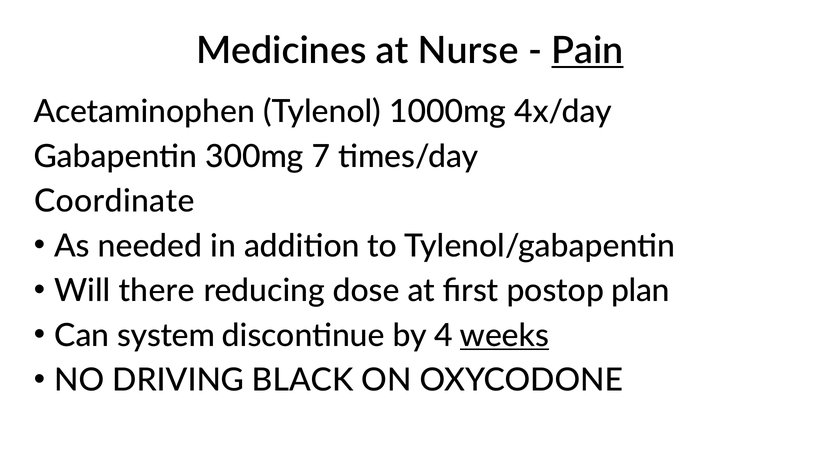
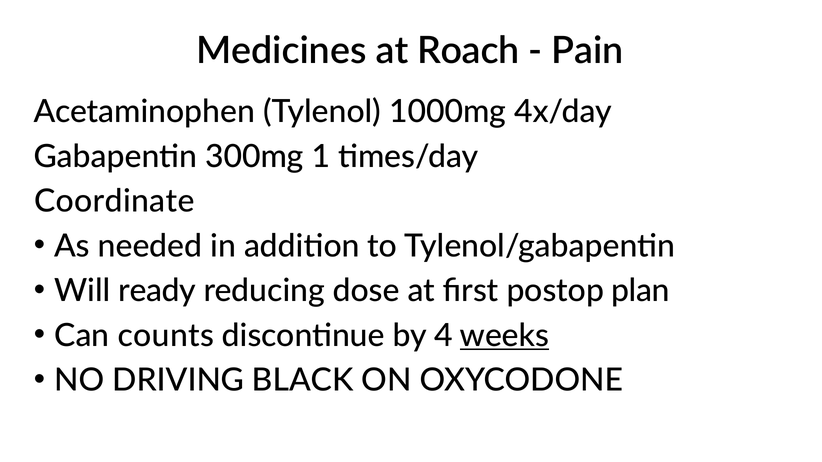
Nurse: Nurse -> Roach
Pain underline: present -> none
7: 7 -> 1
there: there -> ready
system: system -> counts
